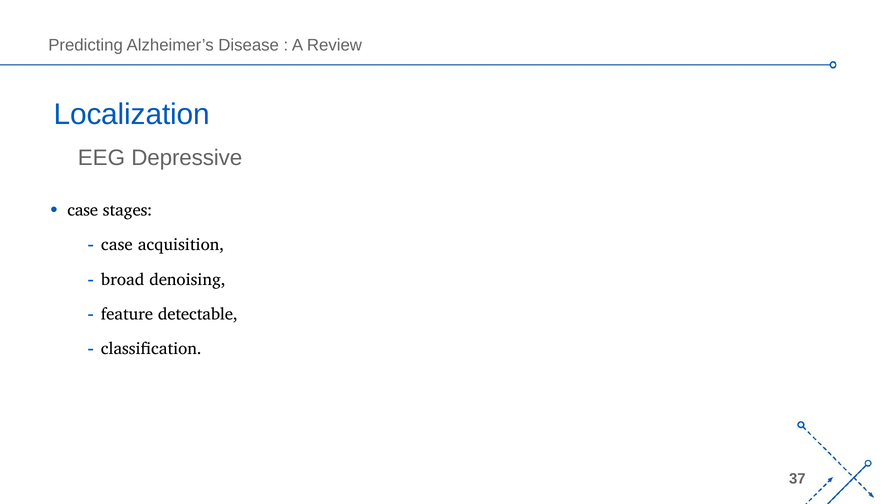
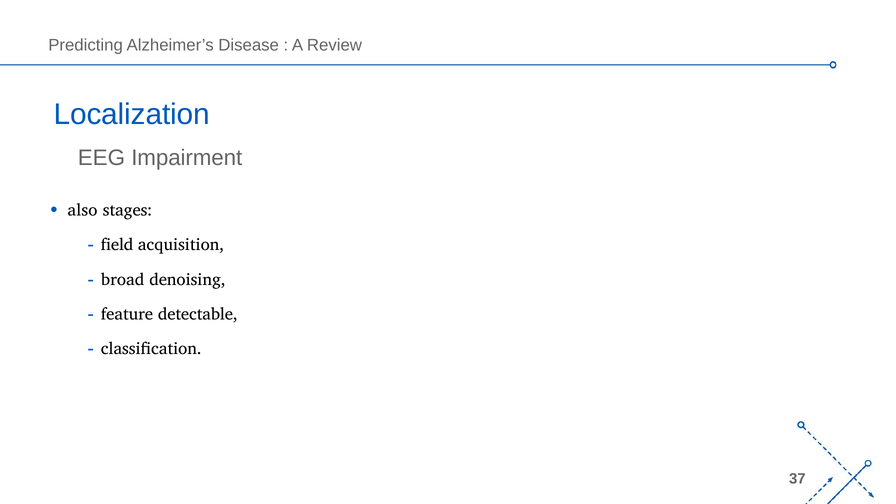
Depressive: Depressive -> Impairment
case at (83, 210): case -> also
case at (117, 245): case -> field
